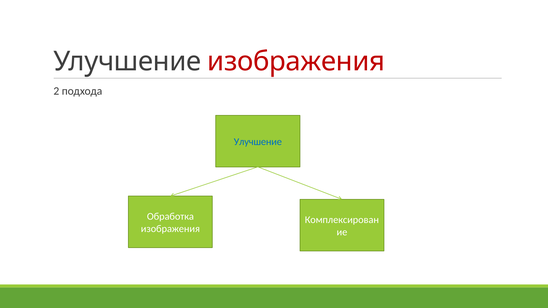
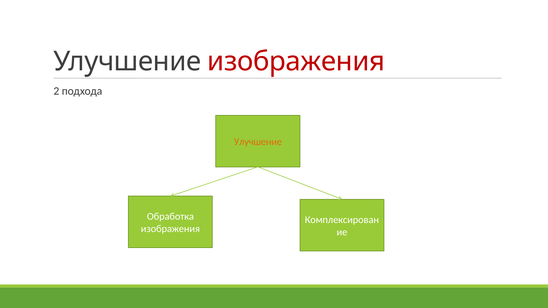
Улучшение at (258, 142) colour: blue -> orange
